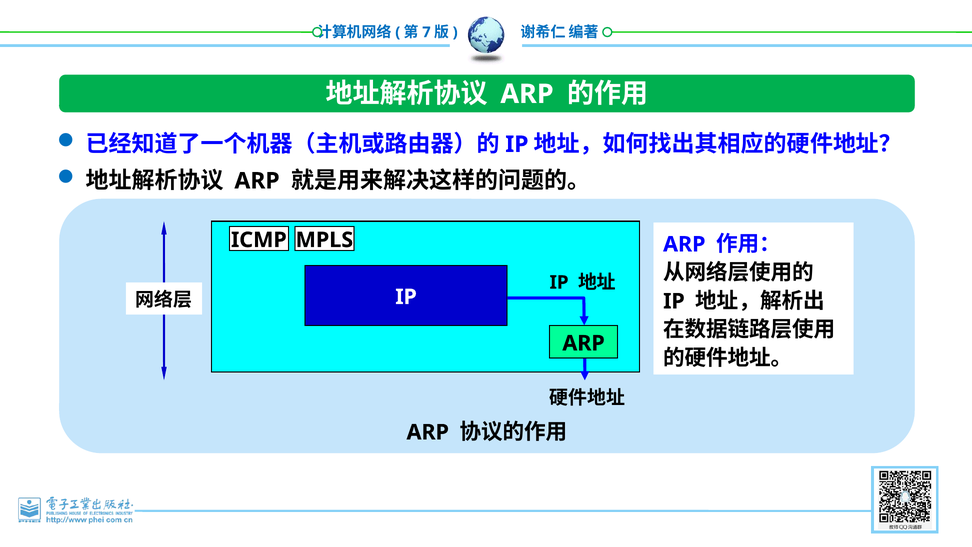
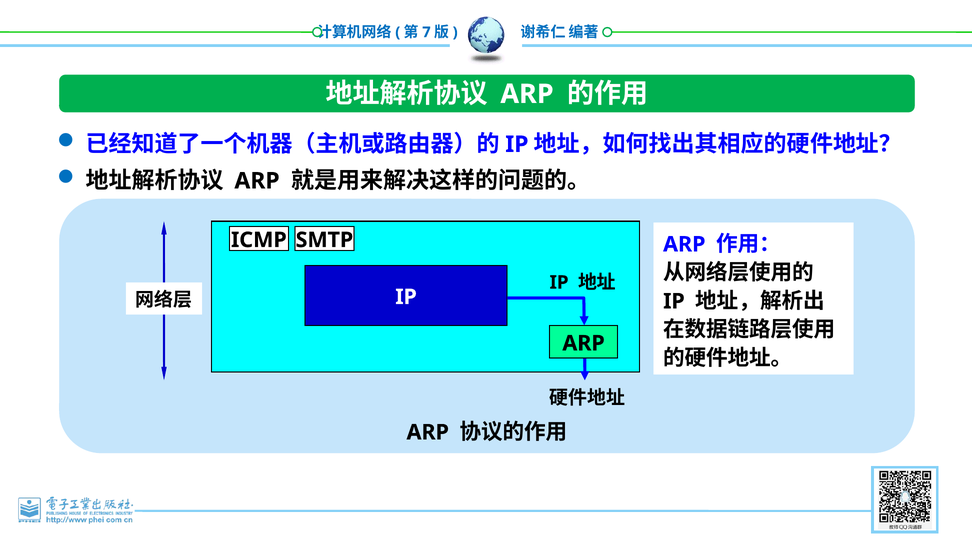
MPLS: MPLS -> SMTP
